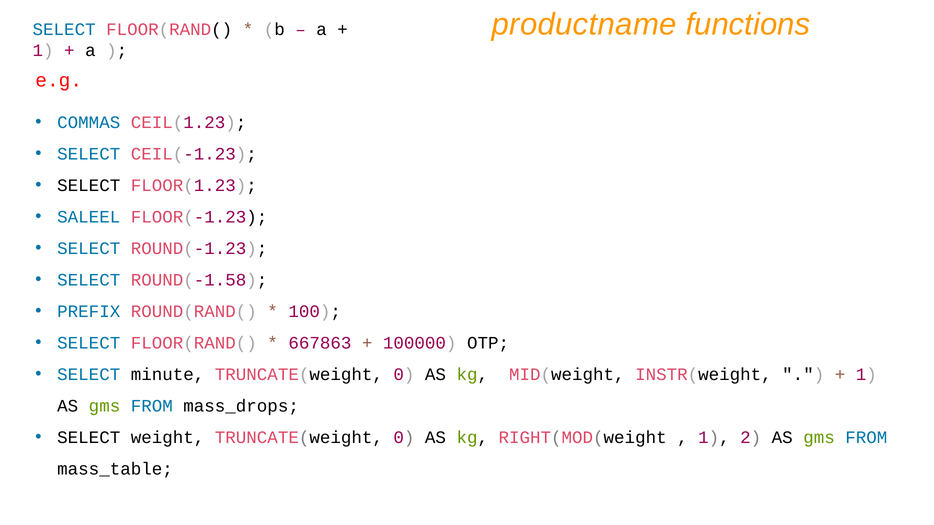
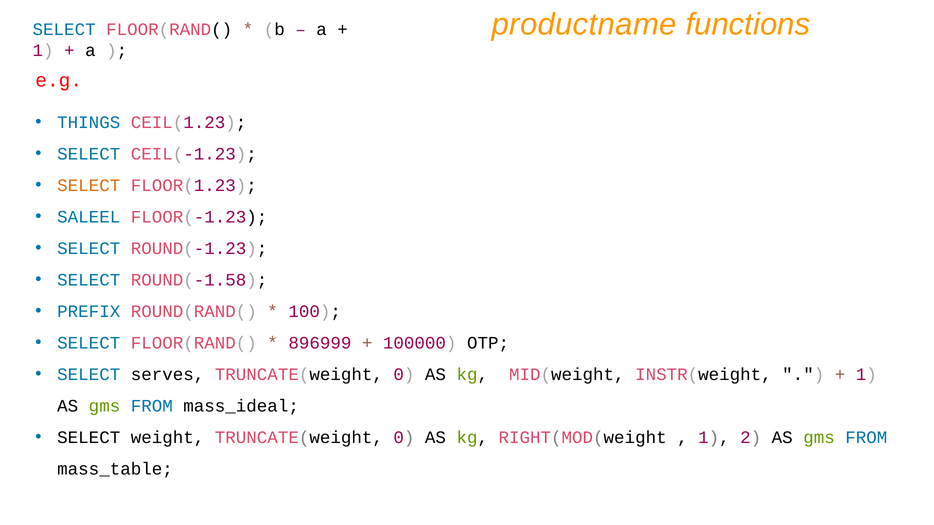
COMMAS: COMMAS -> THINGS
SELECT at (89, 186) colour: black -> orange
667863: 667863 -> 896999
minute: minute -> serves
mass_drops: mass_drops -> mass_ideal
